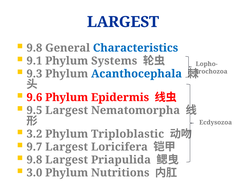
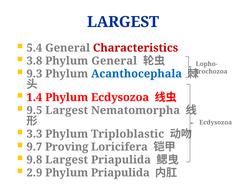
9.8 at (34, 48): 9.8 -> 5.4
Characteristics colour: blue -> red
9.1: 9.1 -> 3.8
Phylum Systems: Systems -> General
9.6: 9.6 -> 1.4
Phylum Epidermis: Epidermis -> Ecdysozoa
3.2: 3.2 -> 3.3
9.7 Largest: Largest -> Proving
3.0: 3.0 -> 2.9
Phylum Nutritions: Nutritions -> Priapulida
